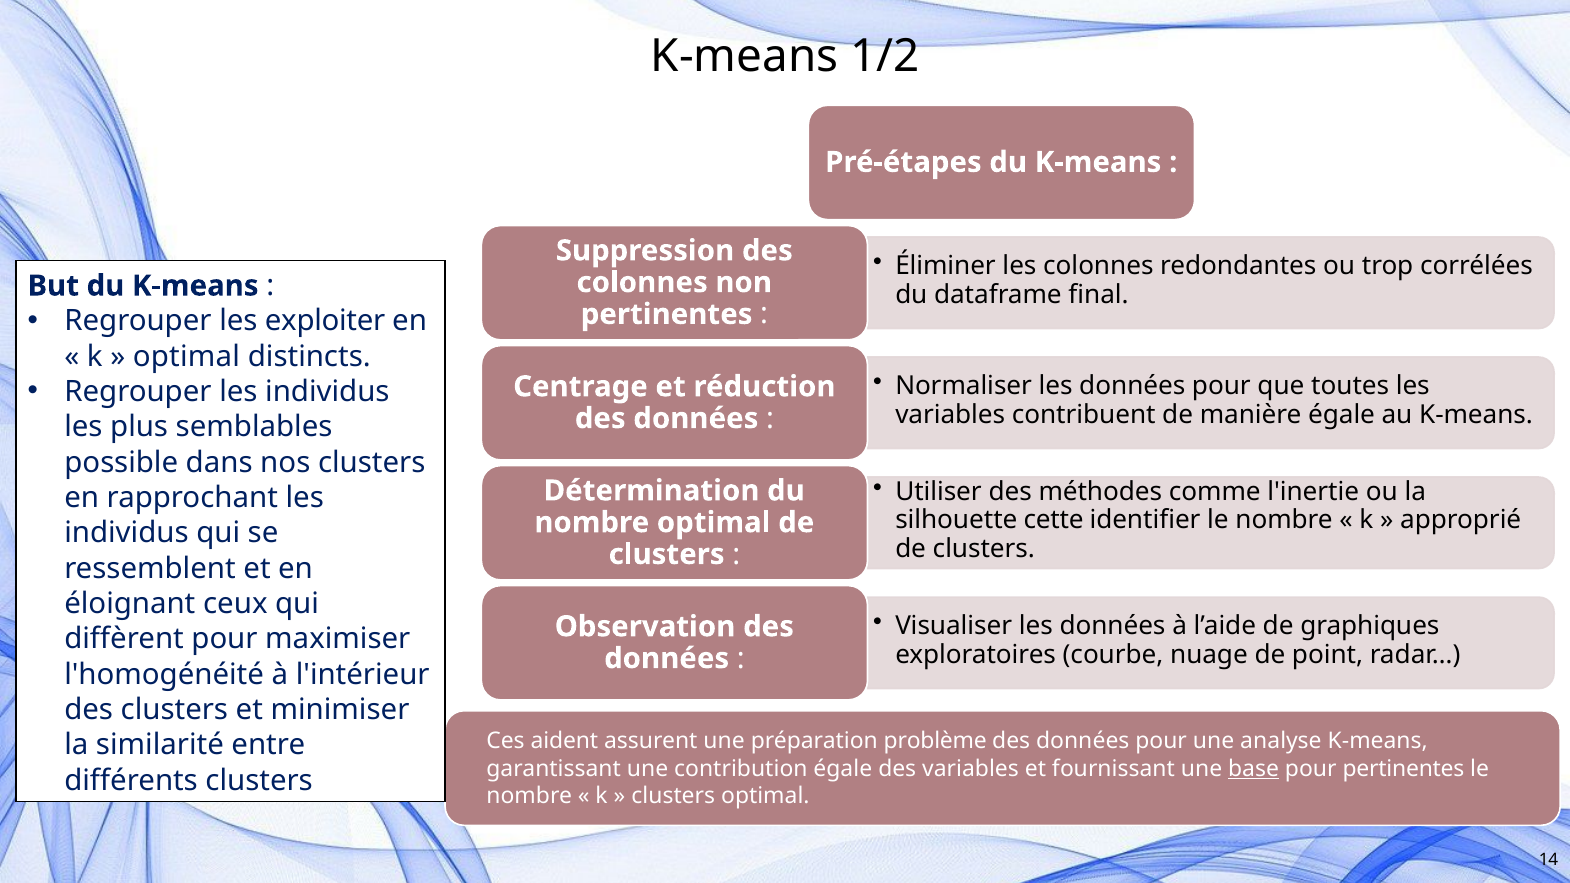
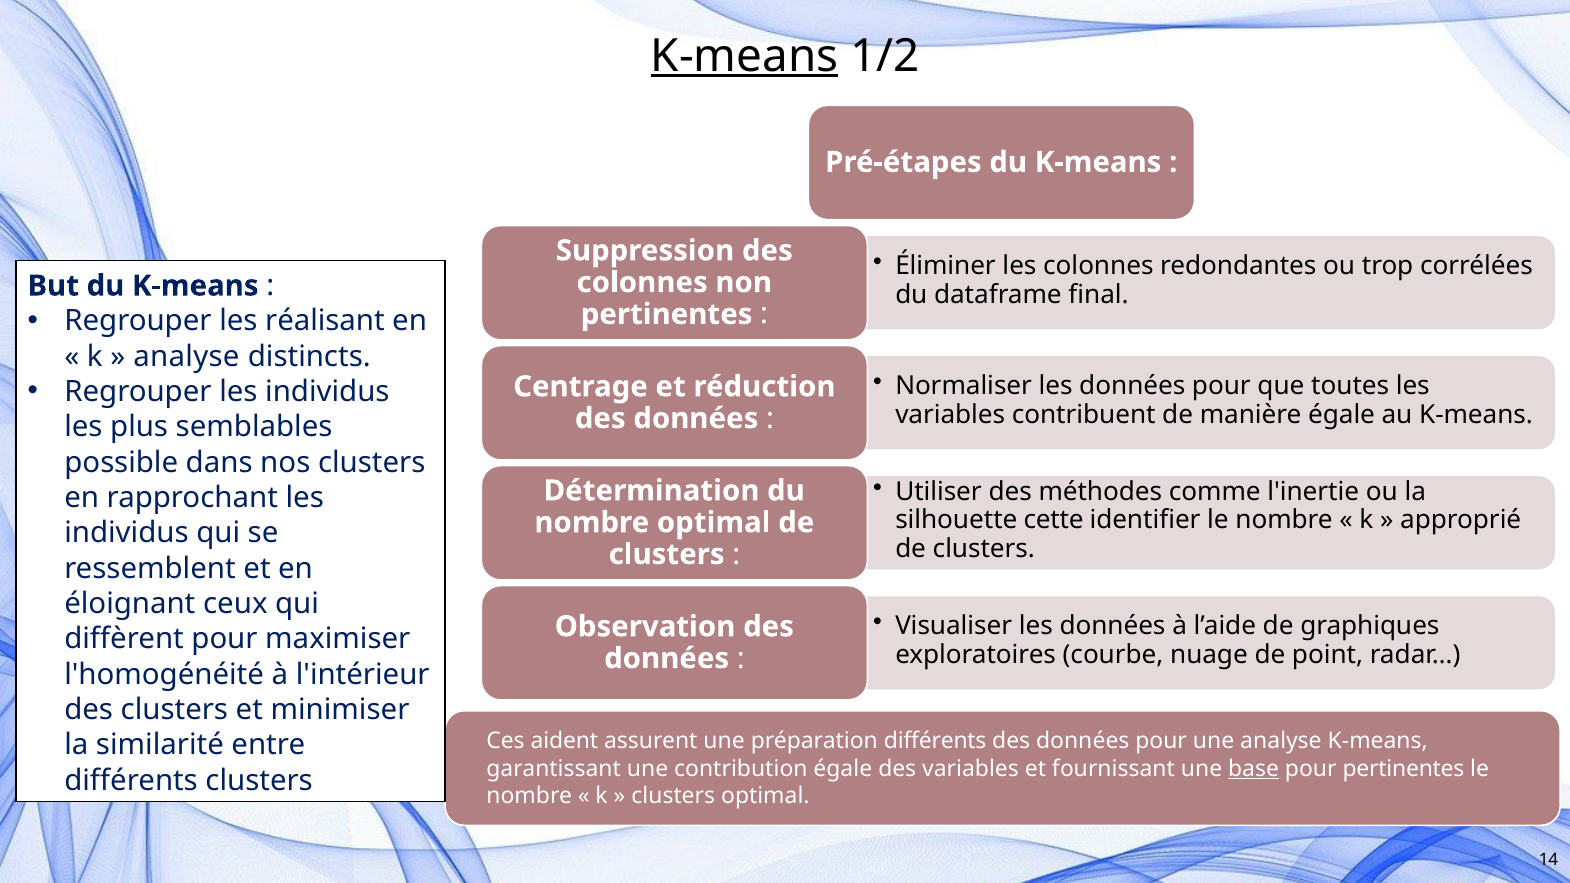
K-means at (745, 56) underline: none -> present
exploiter: exploiter -> réalisant
optimal at (186, 357): optimal -> analyse
préparation problème: problème -> différents
